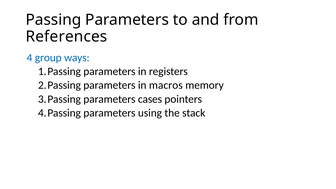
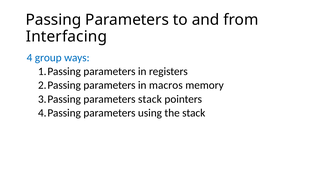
References: References -> Interfacing
parameters cases: cases -> stack
